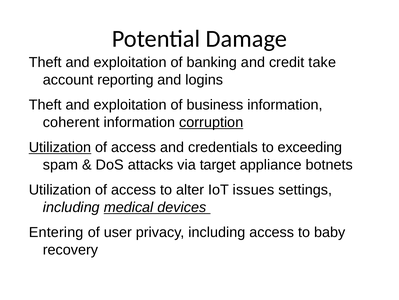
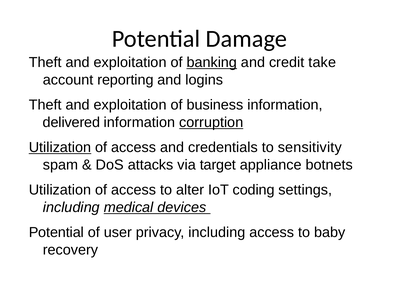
banking underline: none -> present
coherent: coherent -> delivered
exceeding: exceeding -> sensitivity
issues: issues -> coding
Entering at (56, 232): Entering -> Potential
